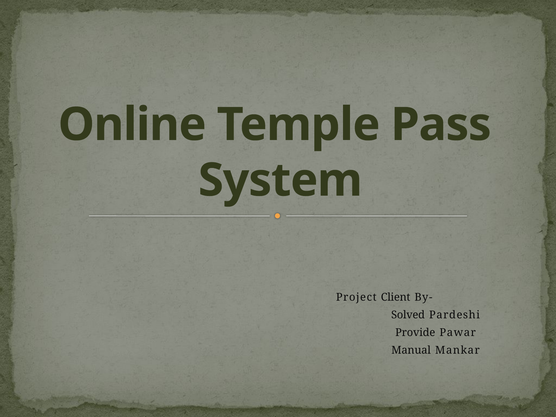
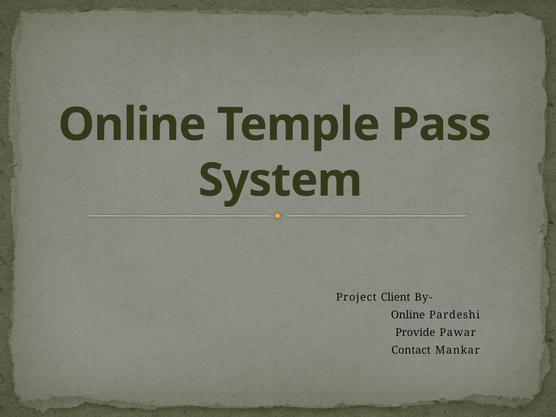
Solved at (408, 315): Solved -> Online
Manual: Manual -> Contact
